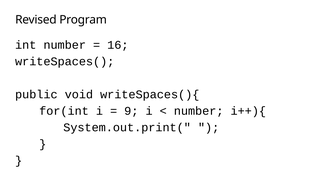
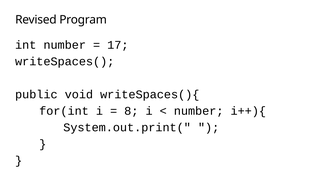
16: 16 -> 17
9: 9 -> 8
